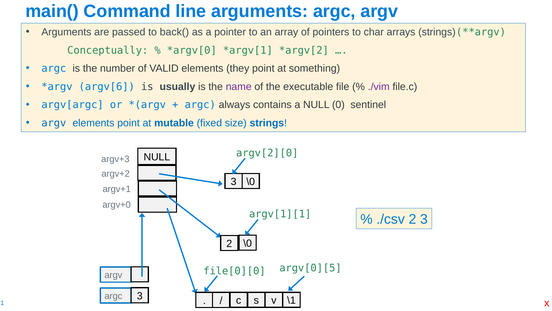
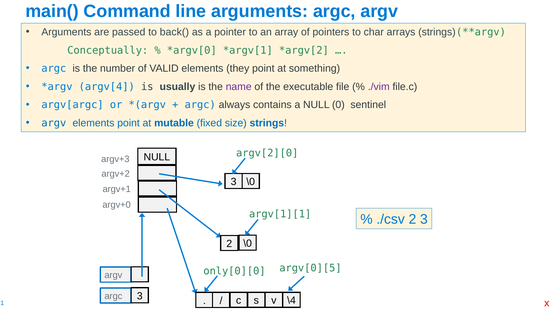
argv[6: argv[6 -> argv[4
file[0][0: file[0][0 -> only[0][0
\1: \1 -> \4
